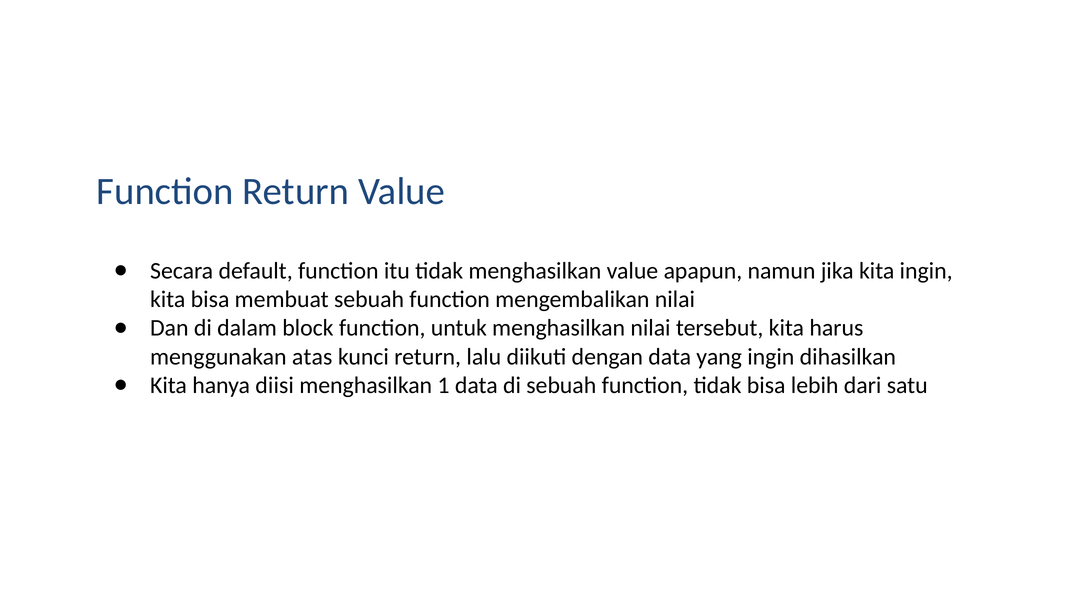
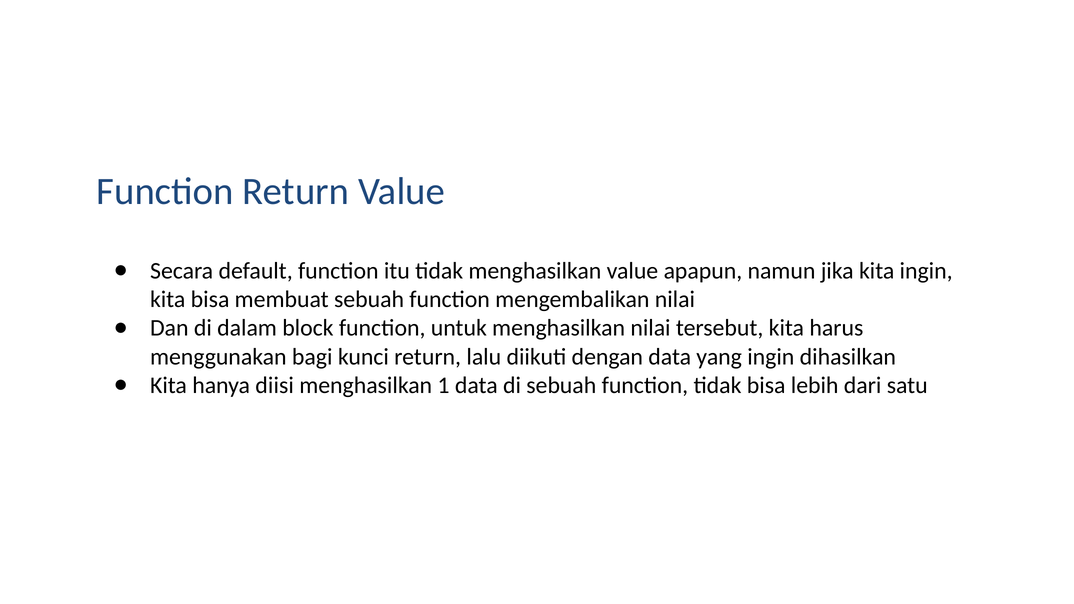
atas: atas -> bagi
